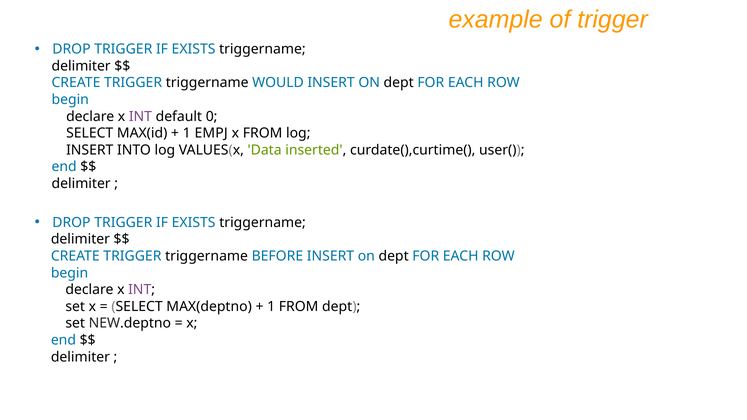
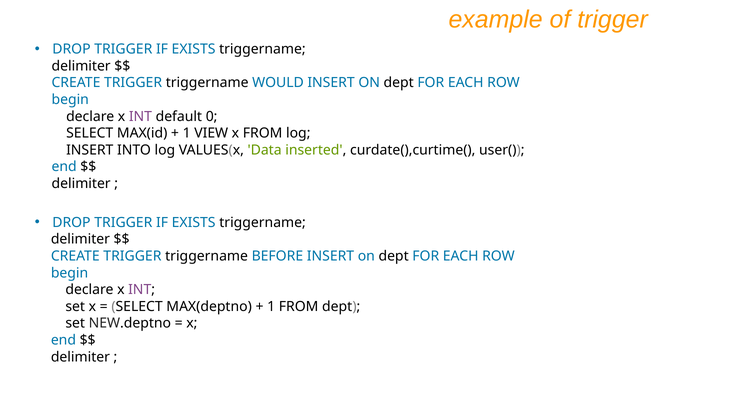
EMPJ: EMPJ -> VIEW
